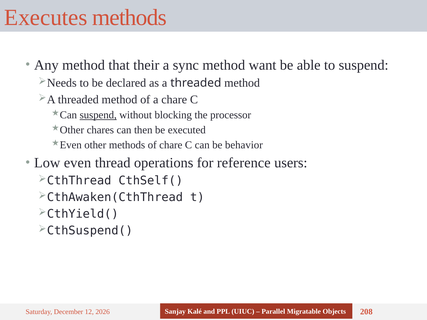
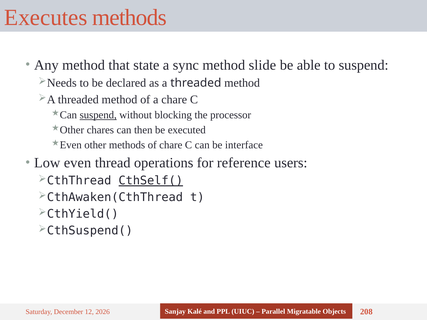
their: their -> state
want: want -> slide
behavior: behavior -> interface
CthSelf( underline: none -> present
